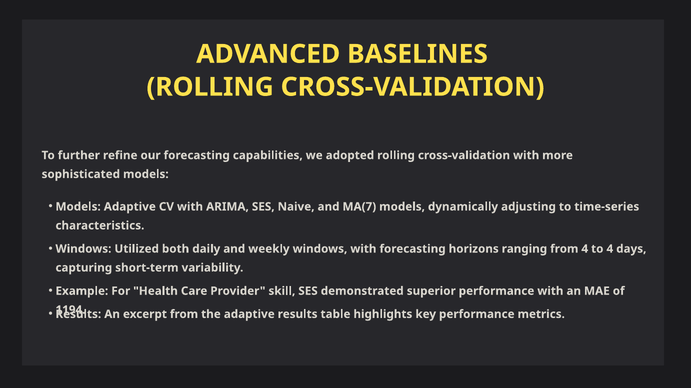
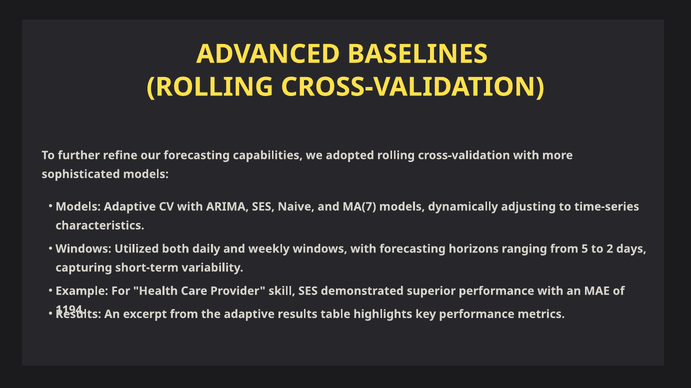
from 4: 4 -> 5
to 4: 4 -> 2
